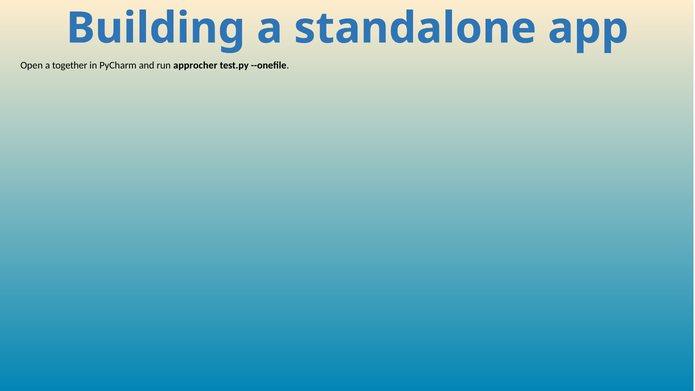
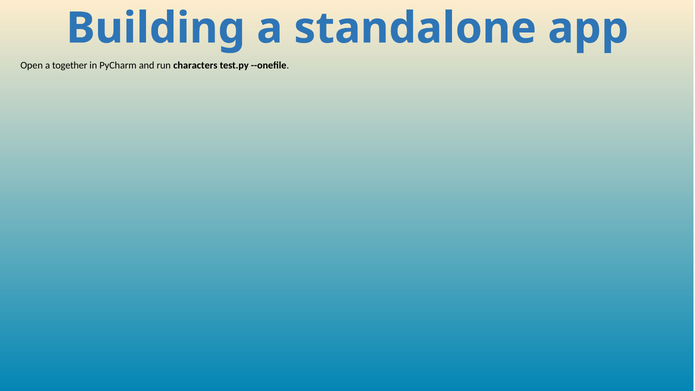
approcher: approcher -> characters
